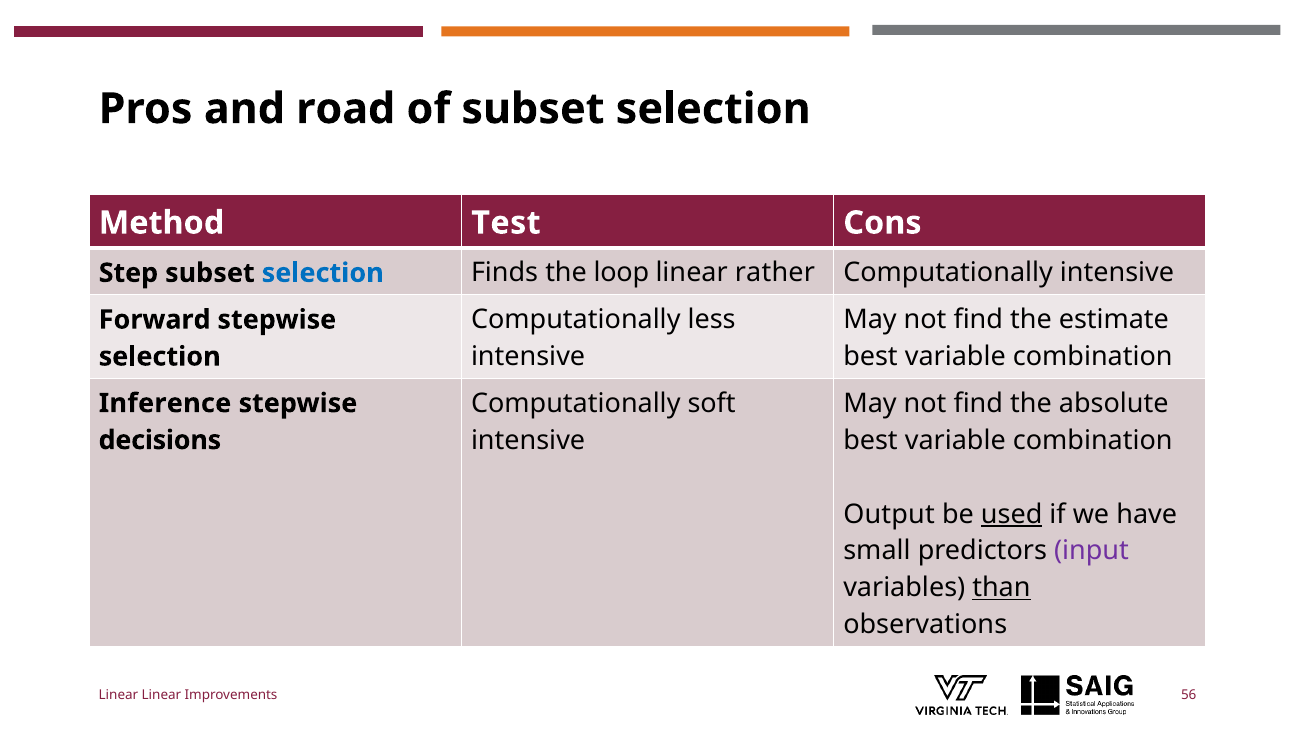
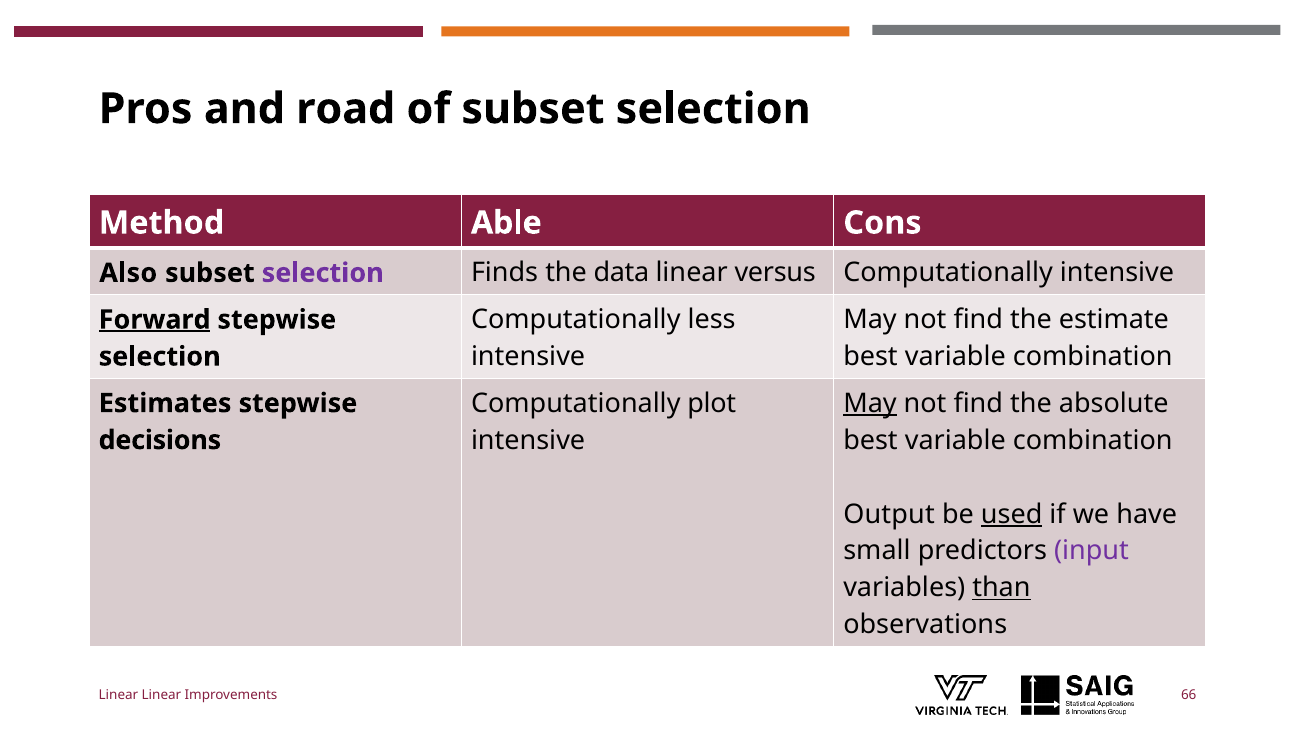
Test: Test -> Able
Step: Step -> Also
selection at (323, 273) colour: blue -> purple
loop: loop -> data
rather: rather -> versus
Forward underline: none -> present
soft: soft -> plot
May at (870, 403) underline: none -> present
Inference: Inference -> Estimates
56: 56 -> 66
